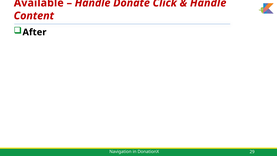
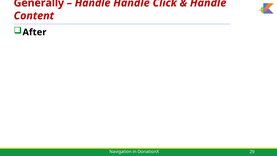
Available: Available -> Generally
Handle Donate: Donate -> Handle
